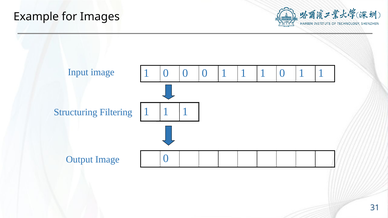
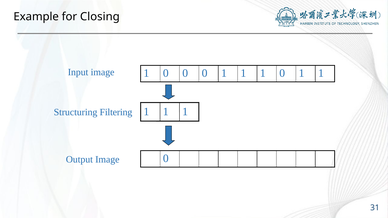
Images: Images -> Closing
